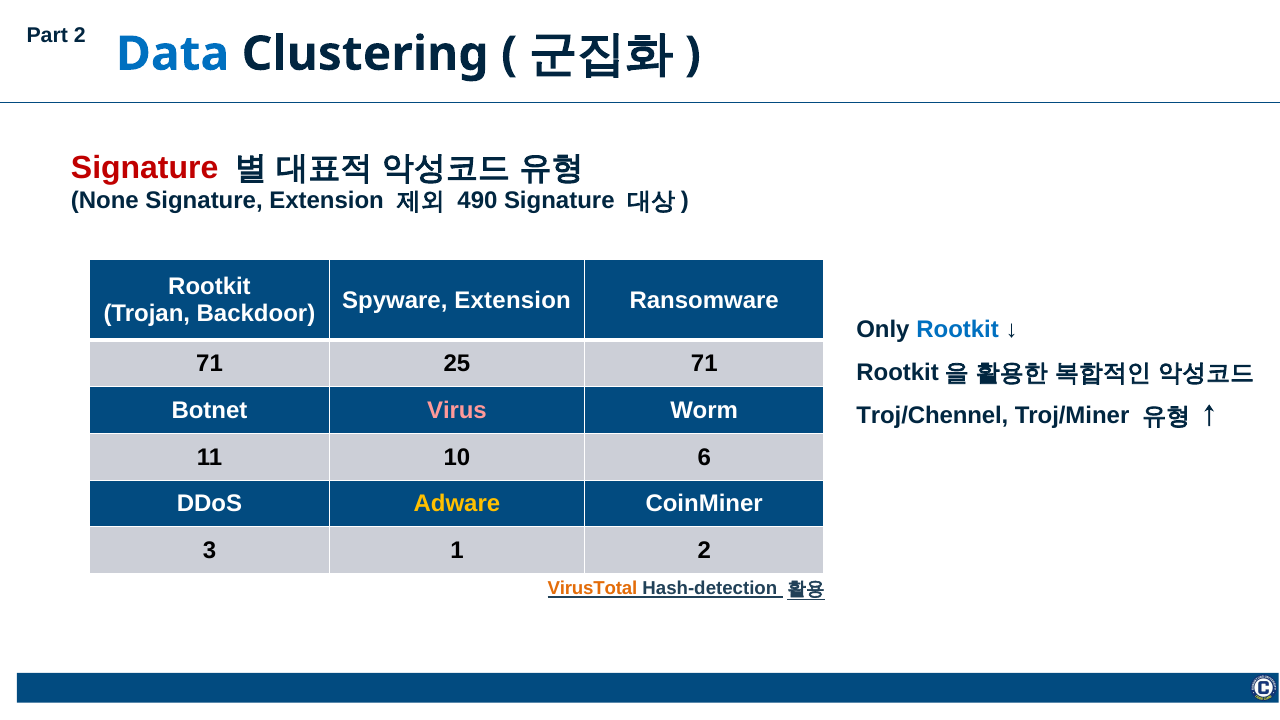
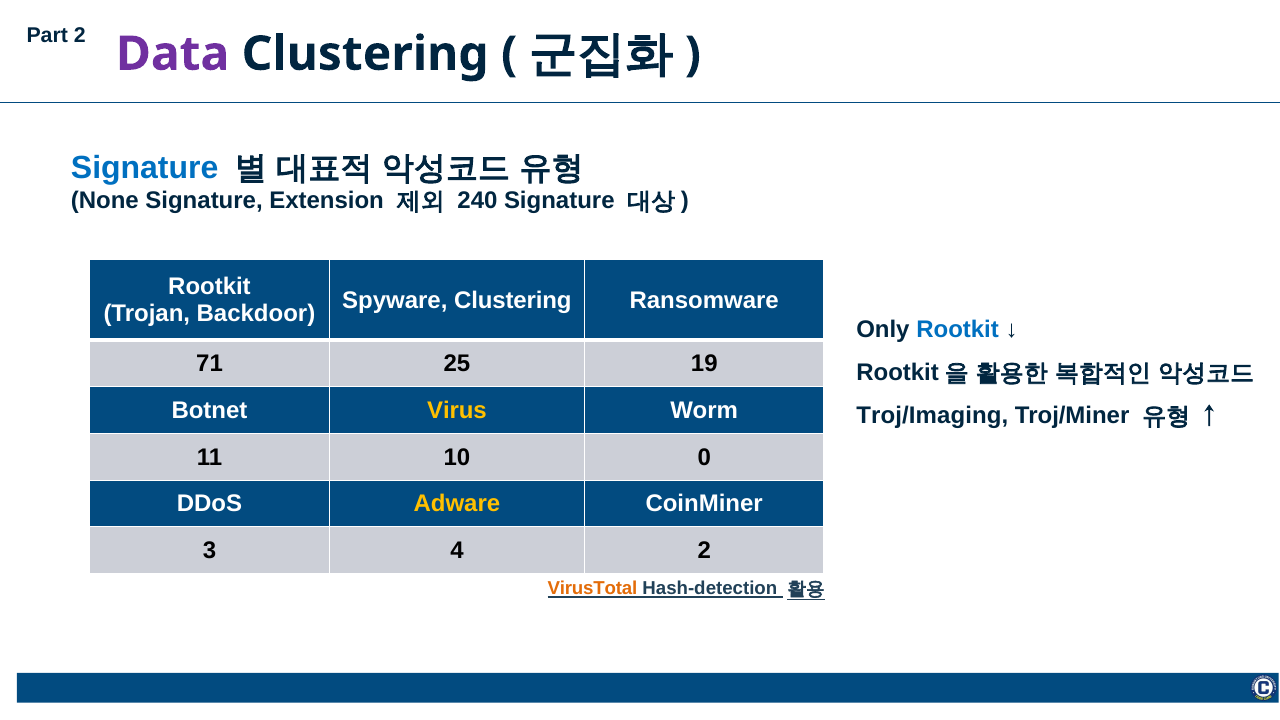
Data colour: blue -> purple
Signature at (145, 168) colour: red -> blue
490: 490 -> 240
Spyware Extension: Extension -> Clustering
25 71: 71 -> 19
Virus colour: pink -> yellow
Troj/Chennel: Troj/Chennel -> Troj/Imaging
6: 6 -> 0
1: 1 -> 4
